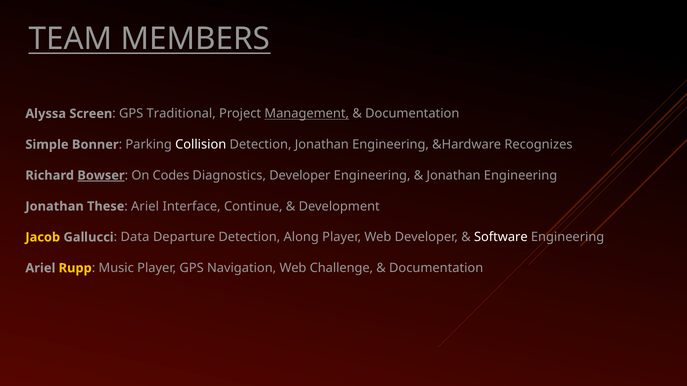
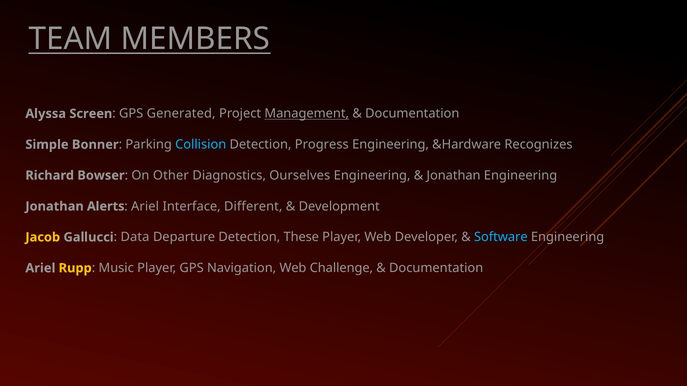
Traditional: Traditional -> Generated
Collision colour: white -> light blue
Detection Jonathan: Jonathan -> Progress
Bowser underline: present -> none
Codes: Codes -> Other
Diagnostics Developer: Developer -> Ourselves
These: These -> Alerts
Continue: Continue -> Different
Along: Along -> These
Software colour: white -> light blue
